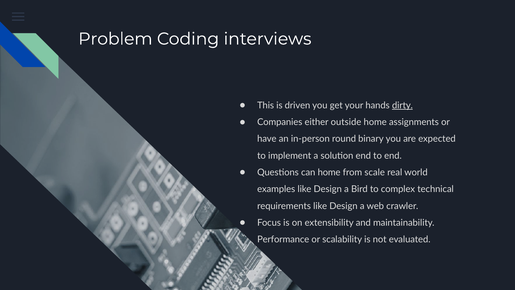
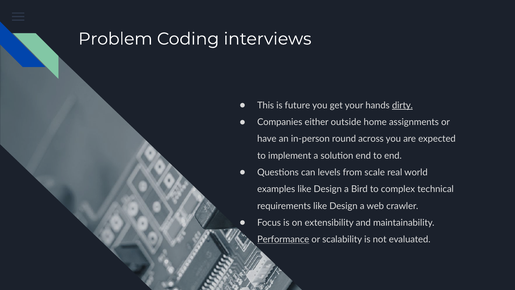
driven: driven -> future
binary: binary -> across
can home: home -> levels
Performance underline: none -> present
